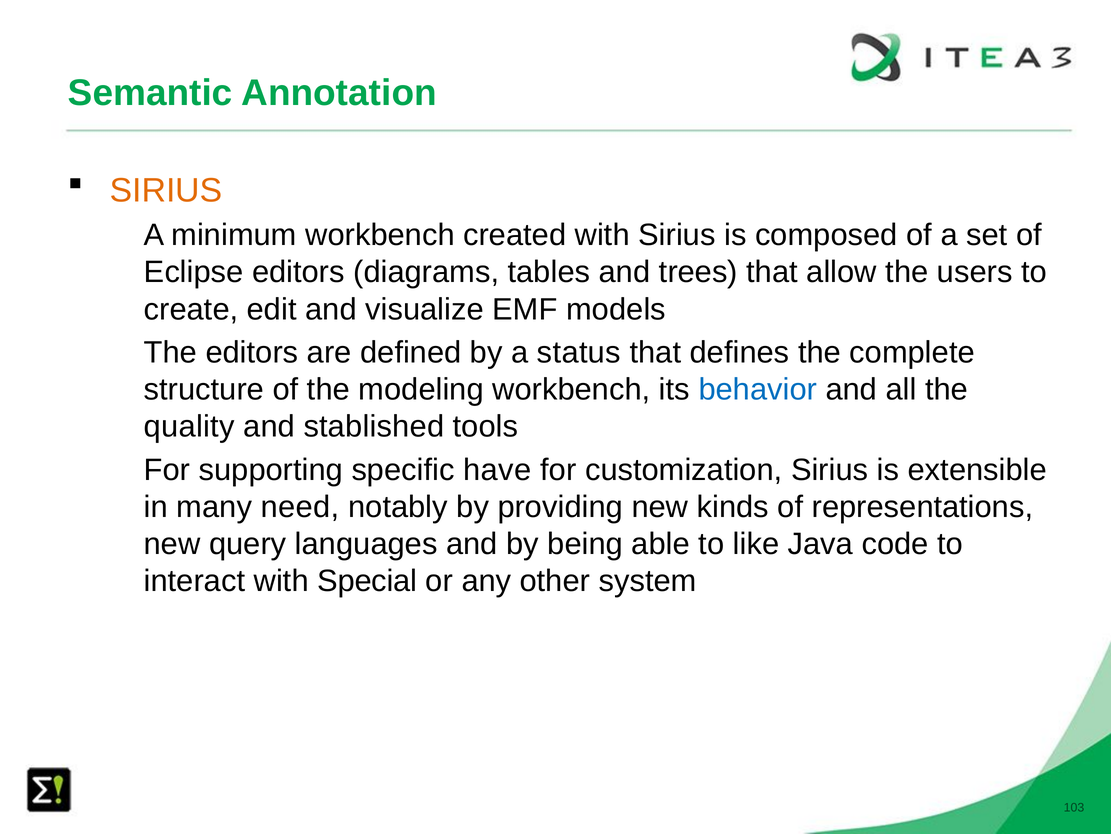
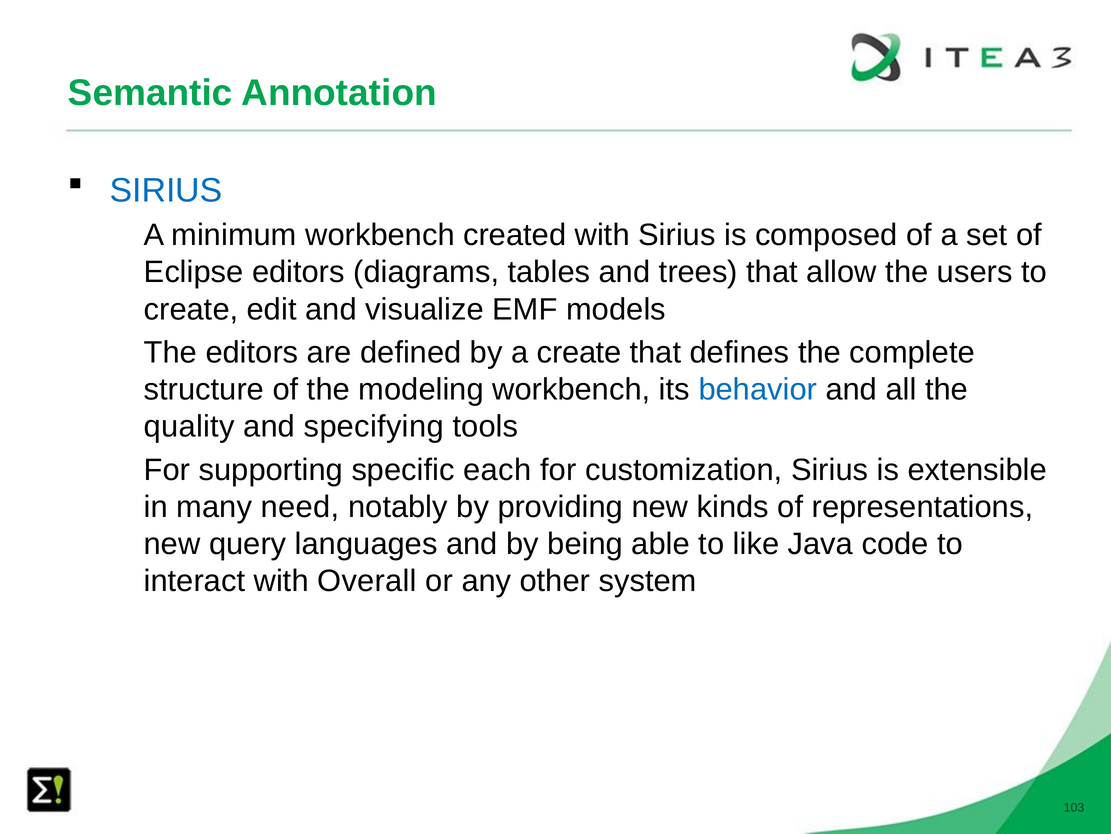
SIRIUS at (166, 190) colour: orange -> blue
a status: status -> create
stablished: stablished -> specifying
have: have -> each
Special: Special -> Overall
